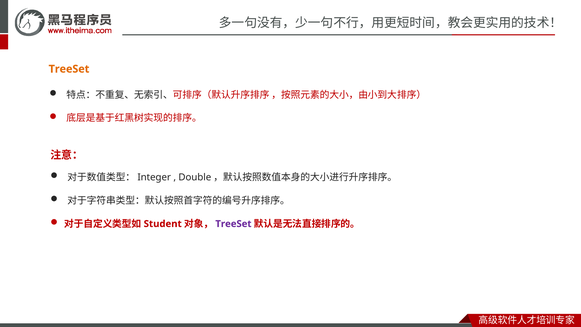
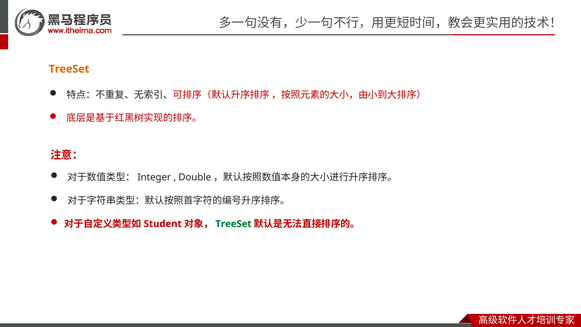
TreeSet at (233, 224) colour: purple -> green
